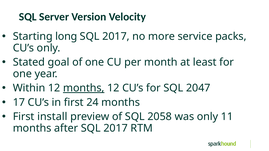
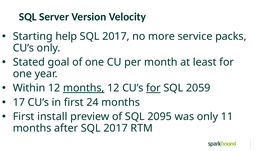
long: long -> help
for at (153, 88) underline: none -> present
2047: 2047 -> 2059
2058: 2058 -> 2095
